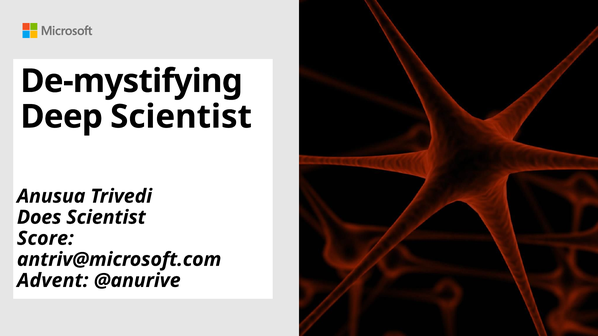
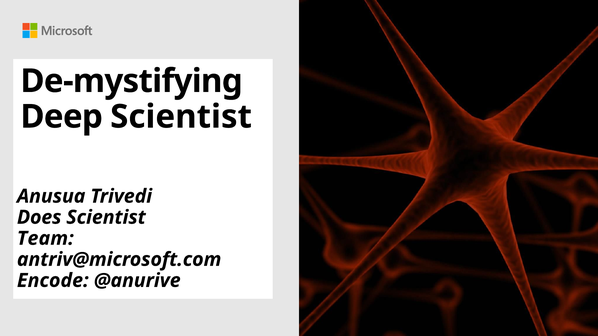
Score: Score -> Team
Advent: Advent -> Encode
